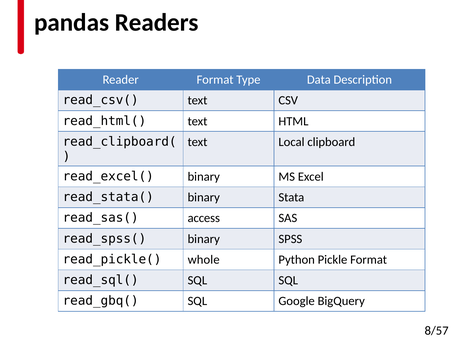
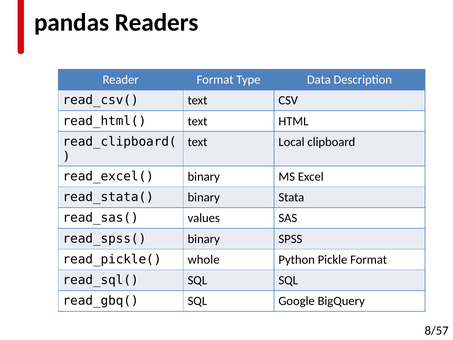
access: access -> values
